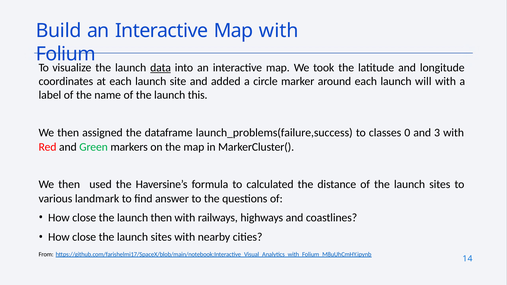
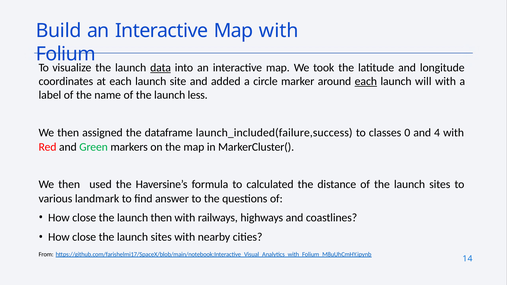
each at (366, 81) underline: none -> present
this: this -> less
launch_problems(failure,success: launch_problems(failure,success -> launch_included(failure,success
3: 3 -> 4
